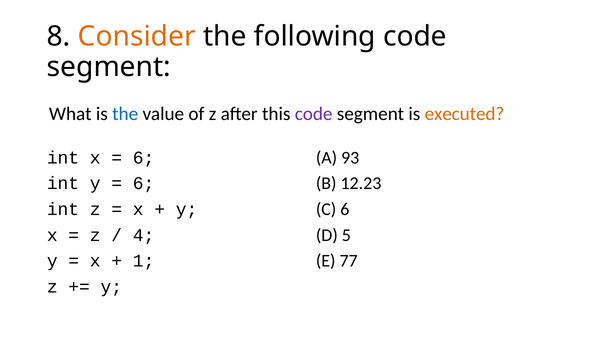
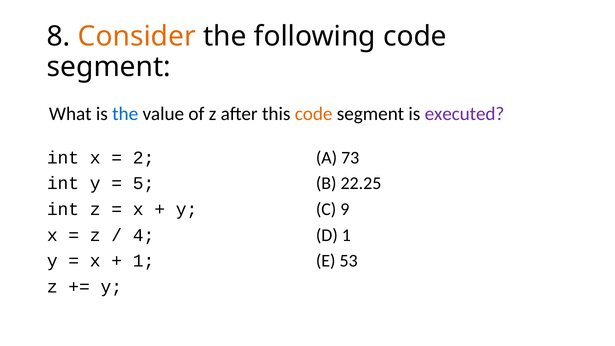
code at (314, 114) colour: purple -> orange
executed colour: orange -> purple
93: 93 -> 73
6 at (144, 158): 6 -> 2
12.23: 12.23 -> 22.25
6 at (144, 183): 6 -> 5
C 6: 6 -> 9
D 5: 5 -> 1
77: 77 -> 53
